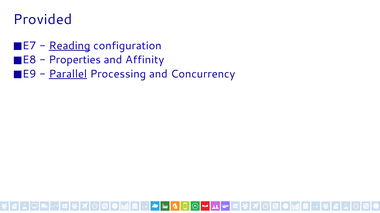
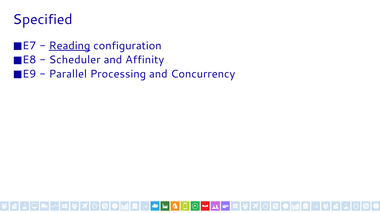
Provided: Provided -> Specified
Properties: Properties -> Scheduler
Parallel underline: present -> none
